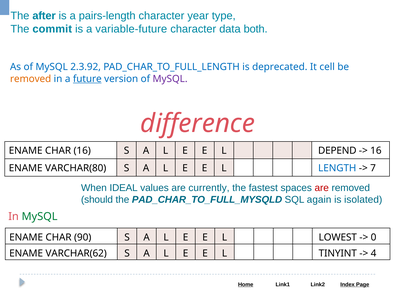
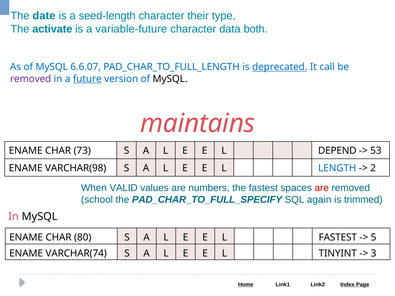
after: after -> date
pairs-length: pairs-length -> seed-length
year: year -> their
commit: commit -> activate
2.3.92: 2.3.92 -> 6.6.07
deprecated underline: none -> present
cell: cell -> call
removed at (31, 79) colour: orange -> purple
MySQL at (170, 79) colour: purple -> black
difference: difference -> maintains
CHAR 16: 16 -> 73
16 at (376, 151): 16 -> 53
VARCHAR(80: VARCHAR(80 -> VARCHAR(98
7: 7 -> 2
IDEAL: IDEAL -> VALID
currently: currently -> numbers
should: should -> school
PAD_CHAR_TO_FULL_MYSQLD: PAD_CHAR_TO_FULL_MYSQLD -> PAD_CHAR_TO_FULL_SPECIFY
isolated: isolated -> trimmed
MySQL at (40, 217) colour: green -> black
90: 90 -> 80
L LOWEST: LOWEST -> FASTEST
0: 0 -> 5
VARCHAR(62: VARCHAR(62 -> VARCHAR(74
4: 4 -> 3
